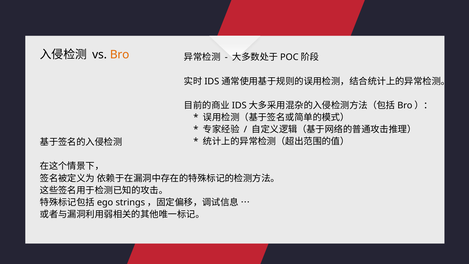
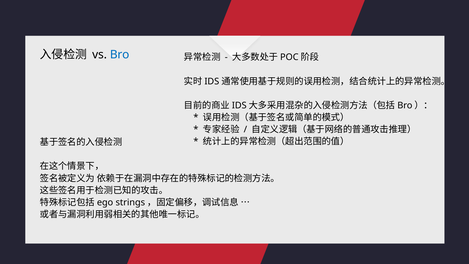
Bro colour: orange -> blue
